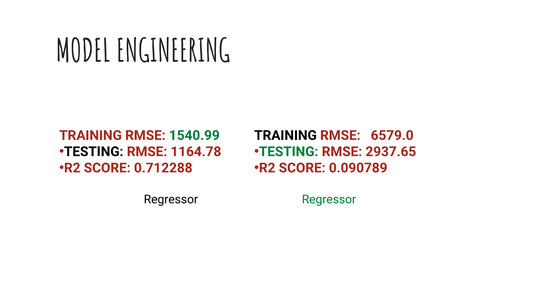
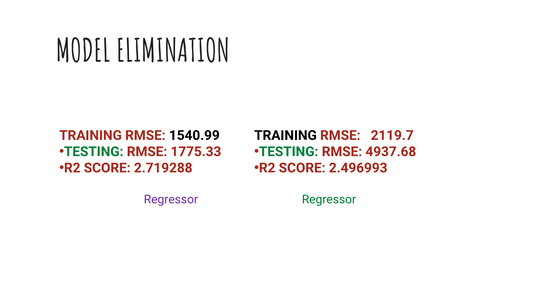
ENGINEERING: ENGINEERING -> ELIMINATION
1540.99 colour: green -> black
6579.0: 6579.0 -> 2119.7
TESTING at (94, 152) colour: black -> green
1164.78: 1164.78 -> 1775.33
2937.65: 2937.65 -> 4937.68
0.712288: 0.712288 -> 2.719288
0.090789: 0.090789 -> 2.496993
Regressor at (171, 200) colour: black -> purple
